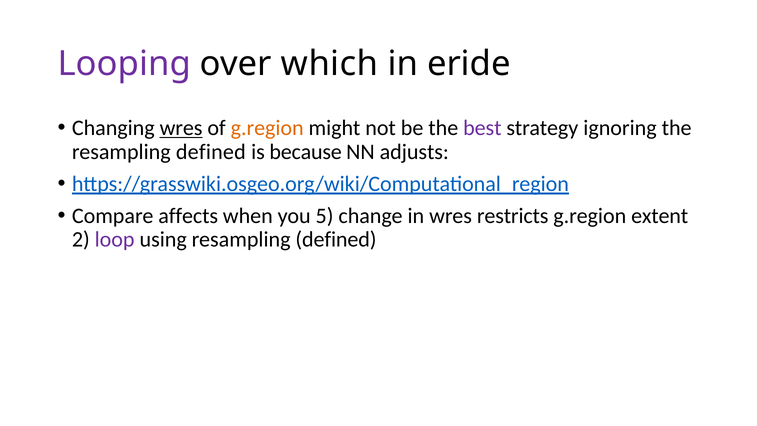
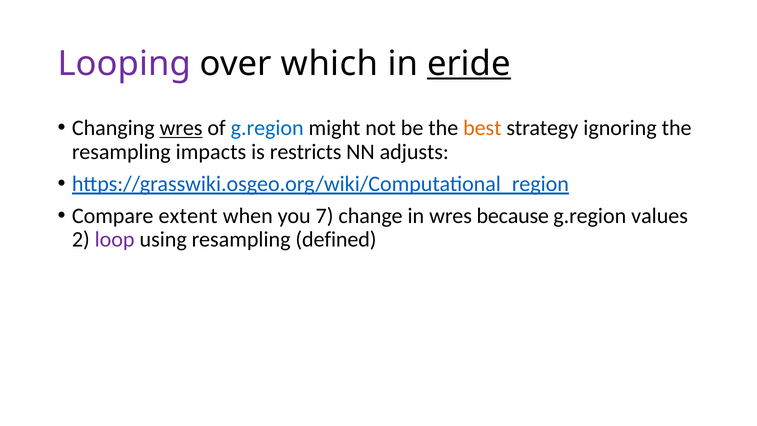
eride underline: none -> present
g.region at (267, 128) colour: orange -> blue
best colour: purple -> orange
defined at (211, 152): defined -> impacts
because: because -> restricts
affects: affects -> extent
5: 5 -> 7
restricts: restricts -> because
extent: extent -> values
